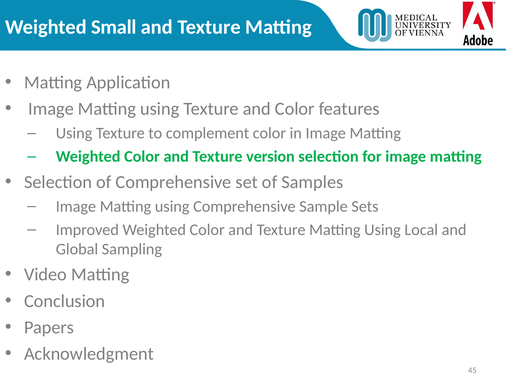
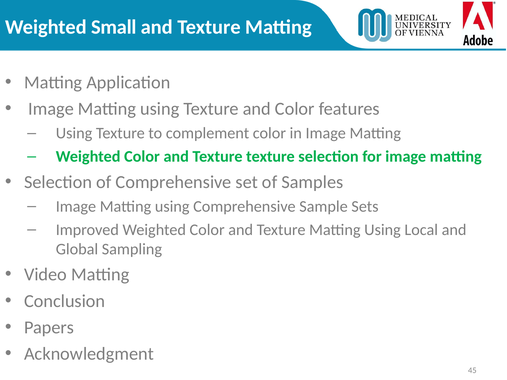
Texture version: version -> texture
